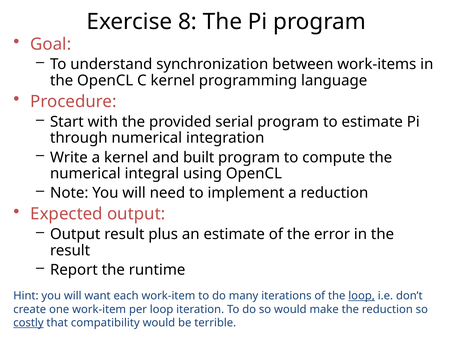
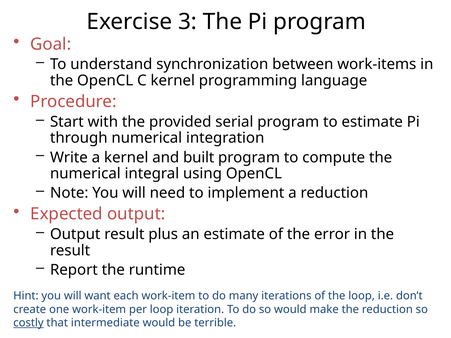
8: 8 -> 3
loop at (362, 296) underline: present -> none
compatibility: compatibility -> intermediate
